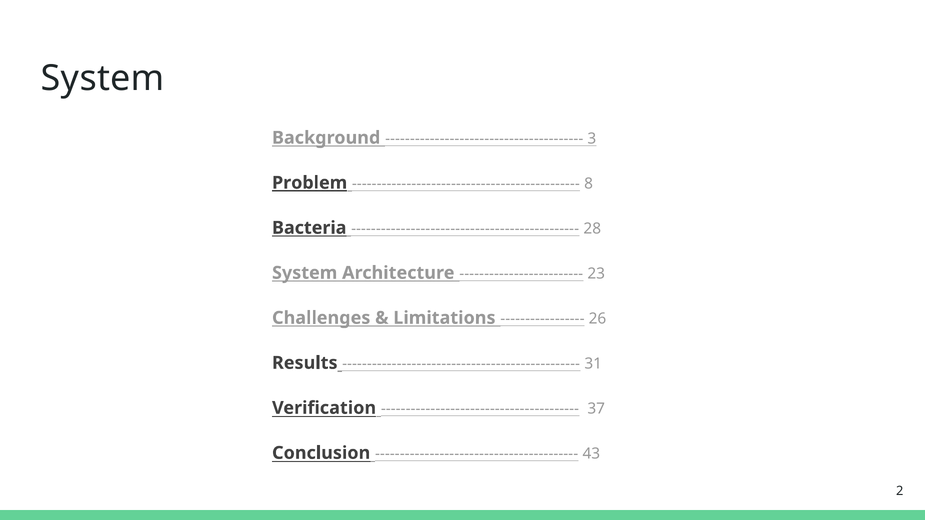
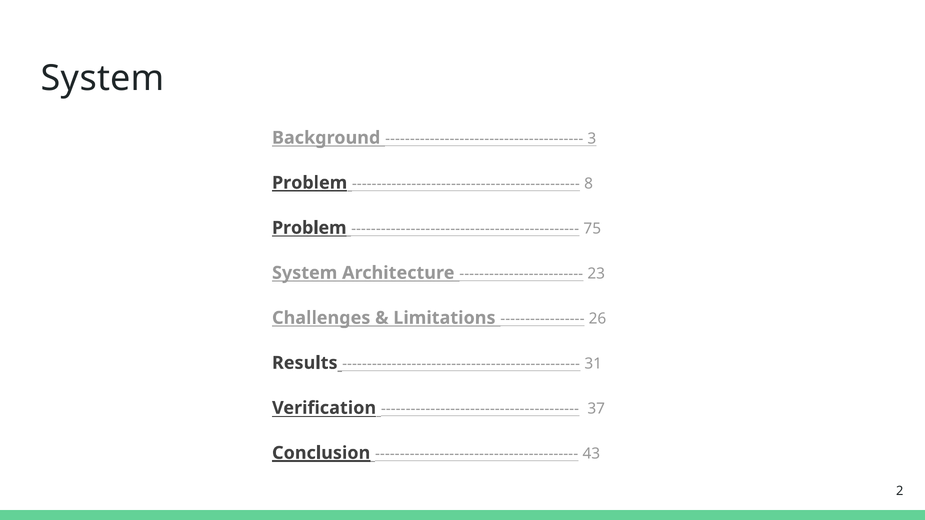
Bacteria at (309, 228): Bacteria -> Problem
28: 28 -> 75
Conclusion underline: none -> present
